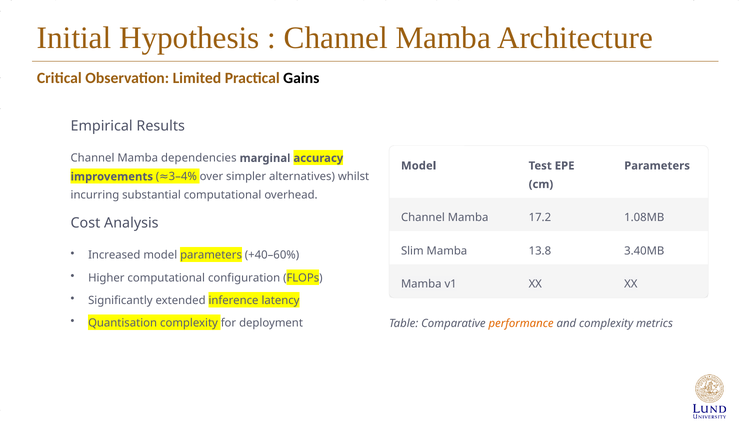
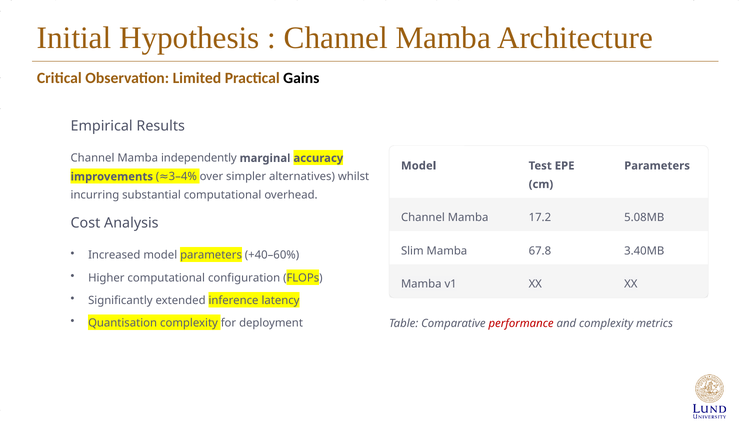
dependencies: dependencies -> independently
1.08MB: 1.08MB -> 5.08MB
13.8: 13.8 -> 67.8
performance colour: orange -> red
